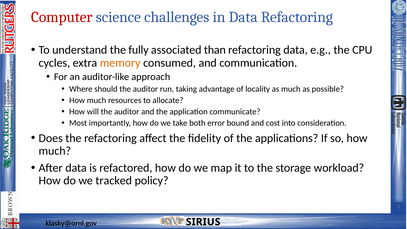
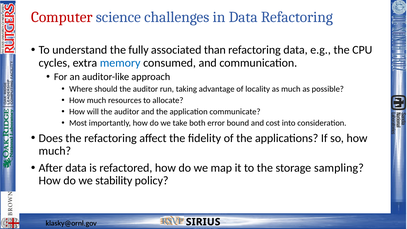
memory colour: orange -> blue
workload: workload -> sampling
tracked: tracked -> stability
